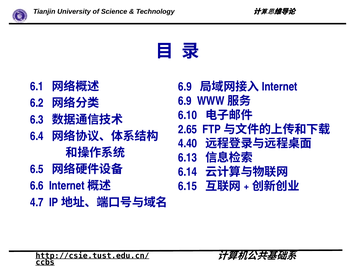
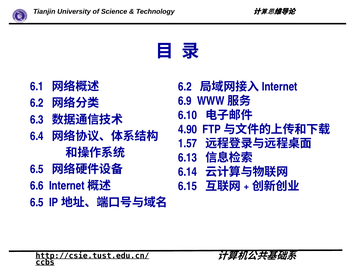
6.9 at (185, 87): 6.9 -> 6.2
2.65: 2.65 -> 4.90
4.40: 4.40 -> 1.57
4.7 at (37, 203): 4.7 -> 6.5
